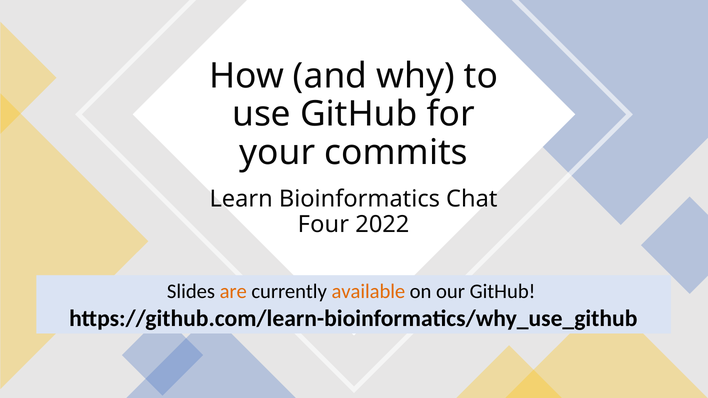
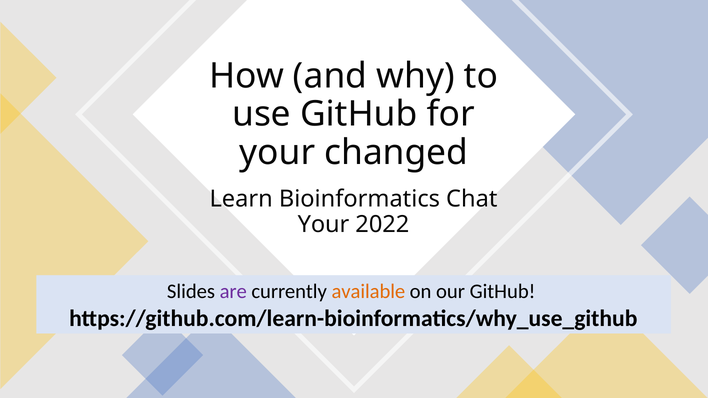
commits: commits -> changed
Four at (323, 225): Four -> Your
are colour: orange -> purple
